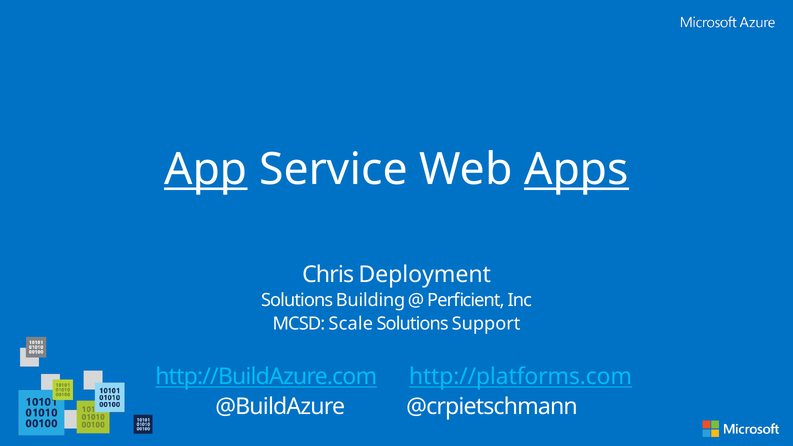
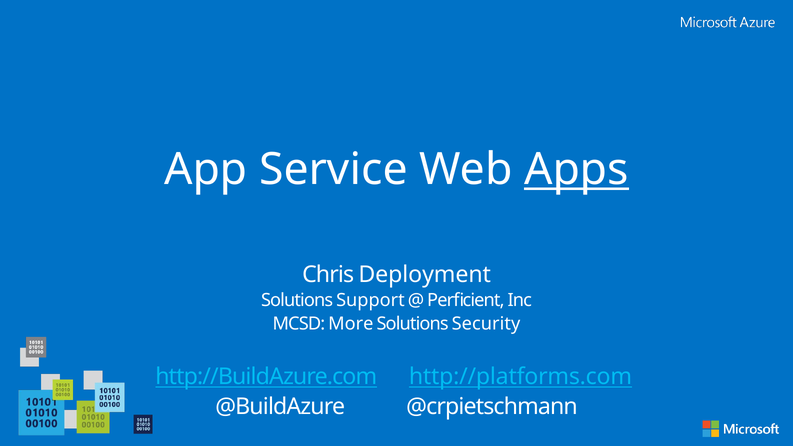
App underline: present -> none
Building: Building -> Support
Scale: Scale -> More
Support: Support -> Security
